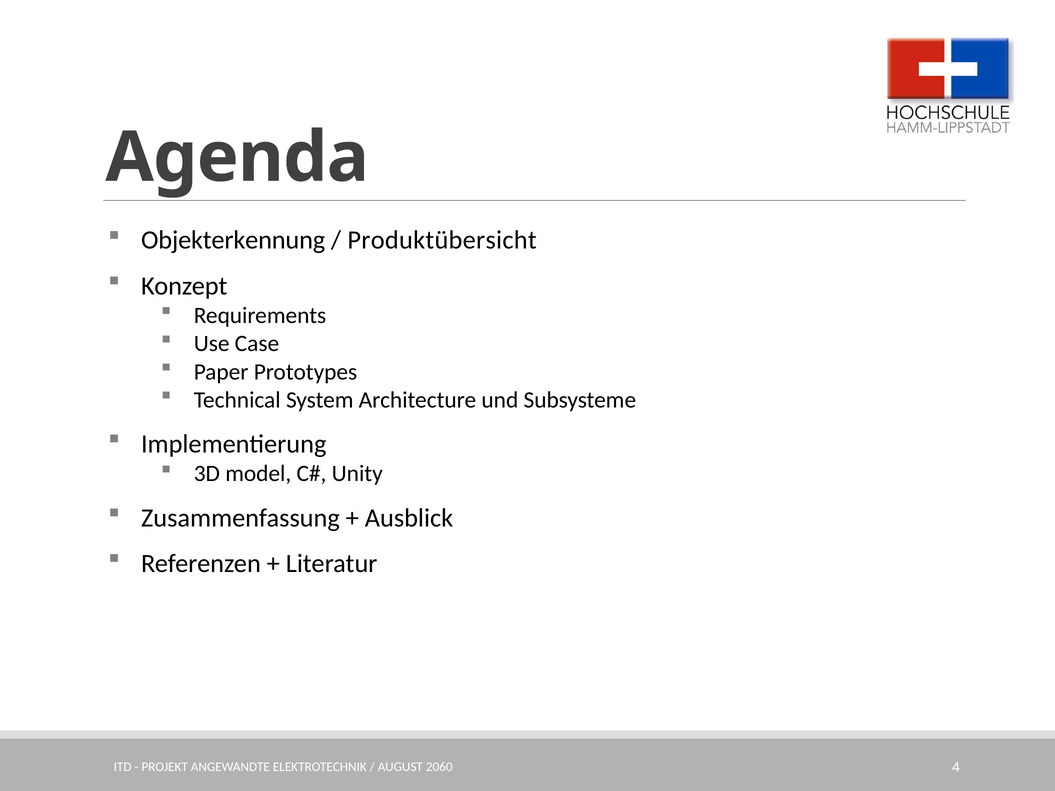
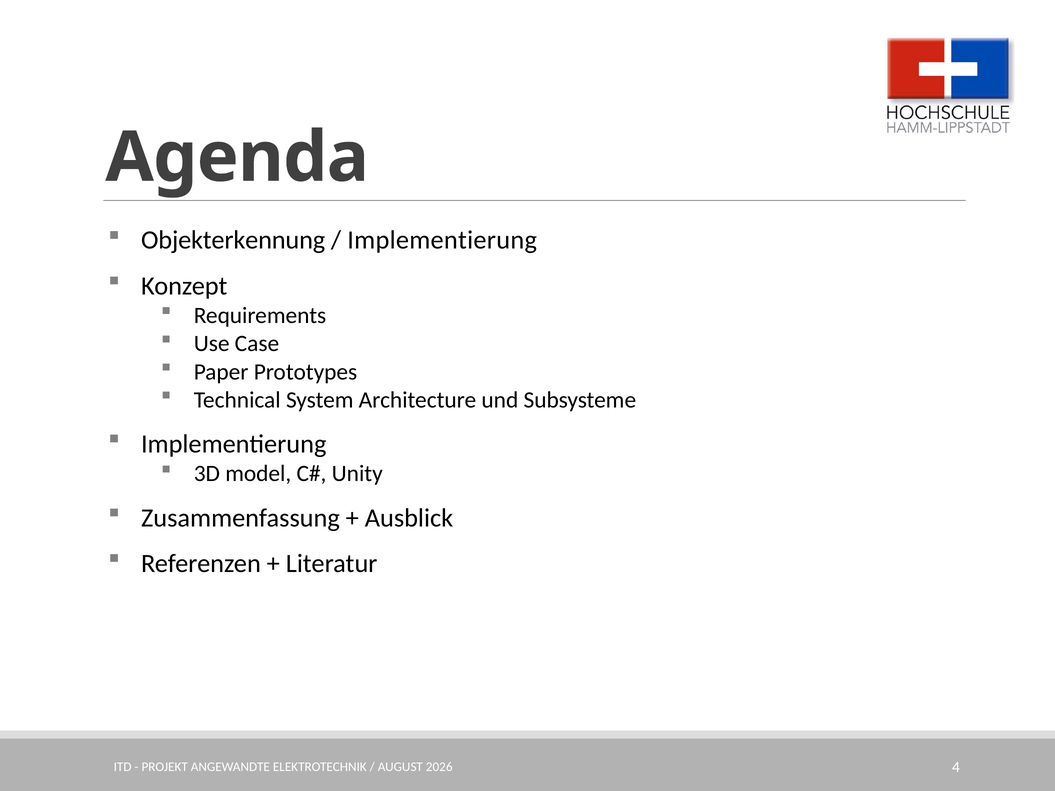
Produktübersicht at (442, 240): Produktübersicht -> Implementierung
2060: 2060 -> 2026
